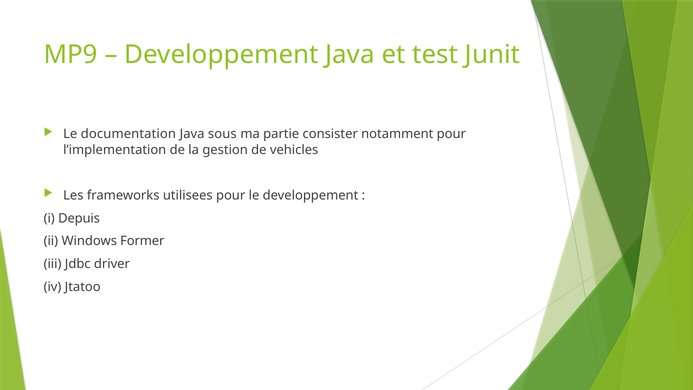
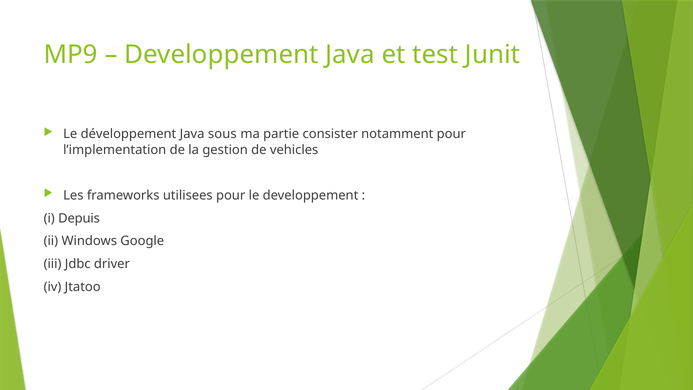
documentation: documentation -> développement
Former: Former -> Google
